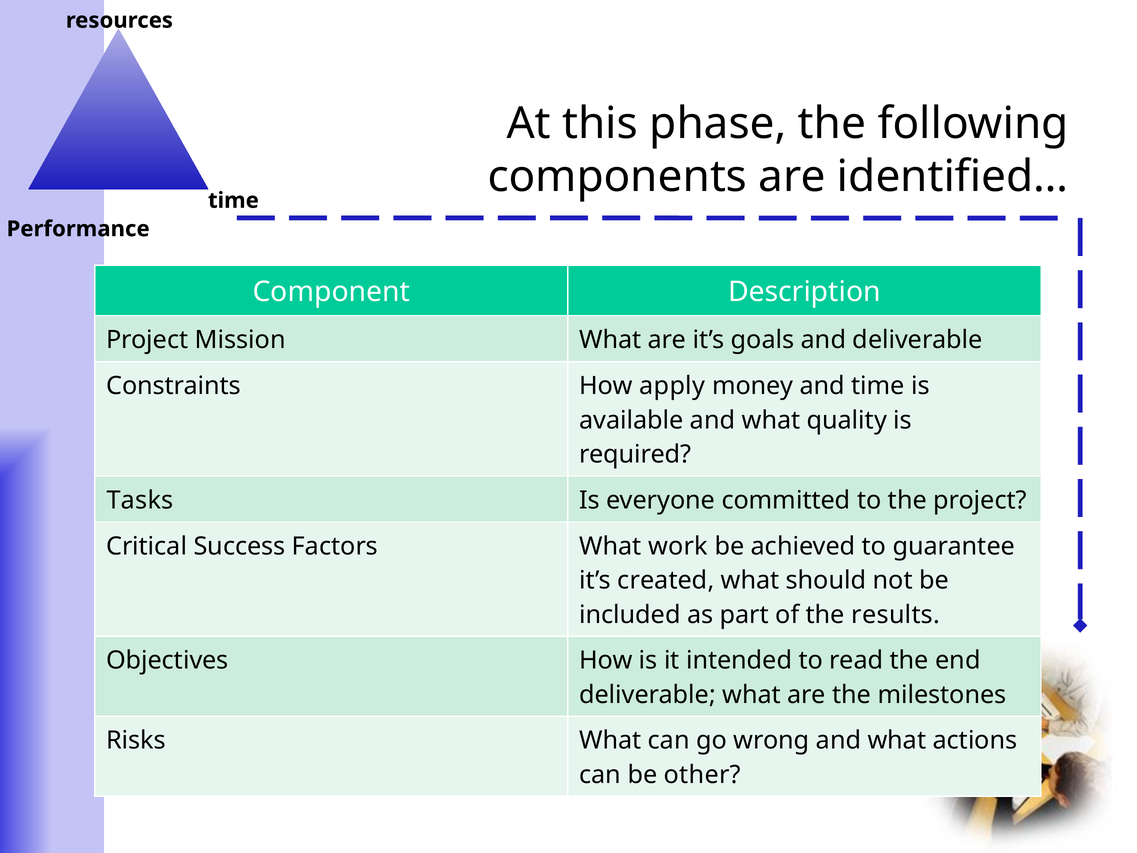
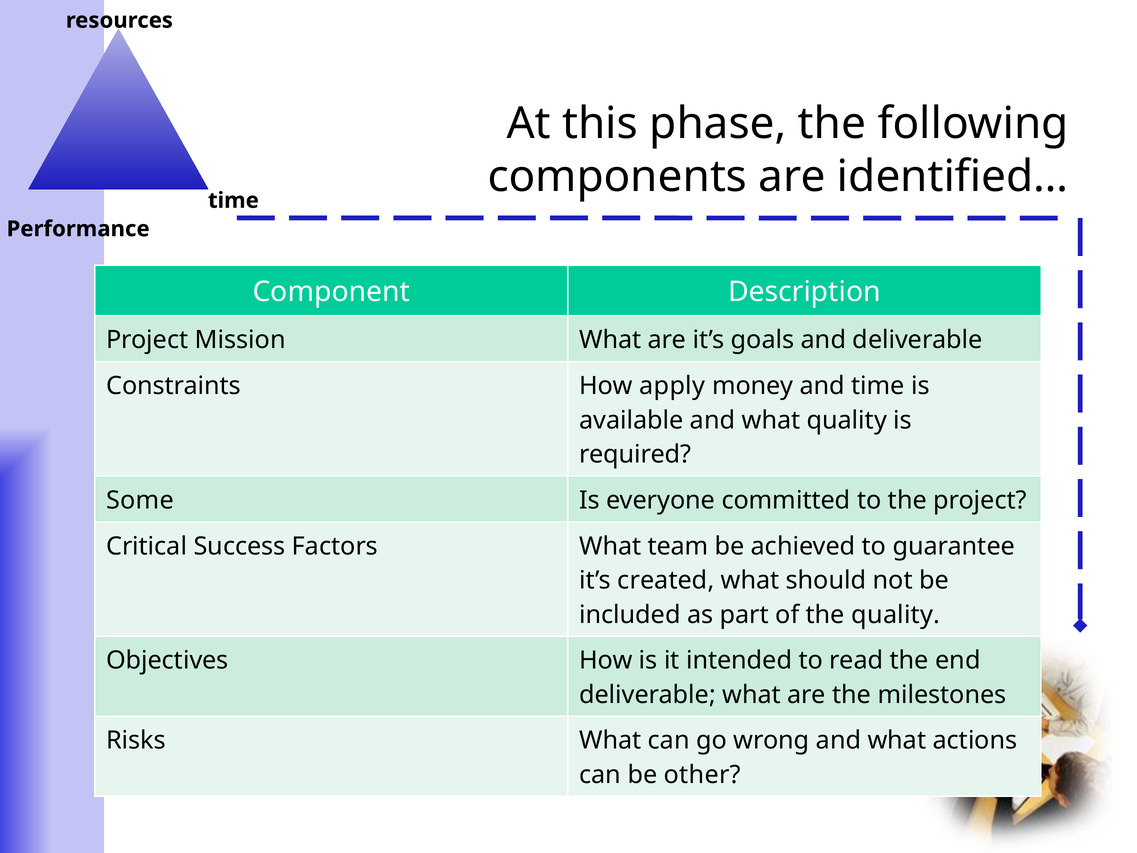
Tasks: Tasks -> Some
work: work -> team
the results: results -> quality
